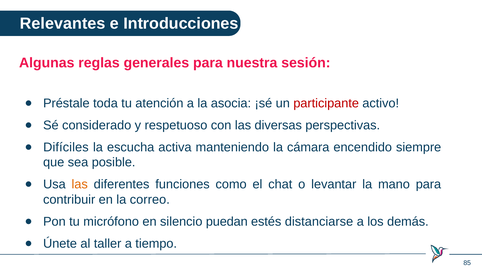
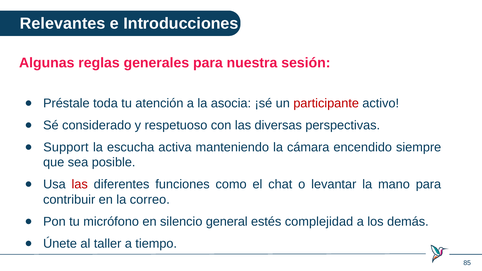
Difíciles: Difíciles -> Support
las at (80, 185) colour: orange -> red
puedan: puedan -> general
distanciarse: distanciarse -> complejidad
